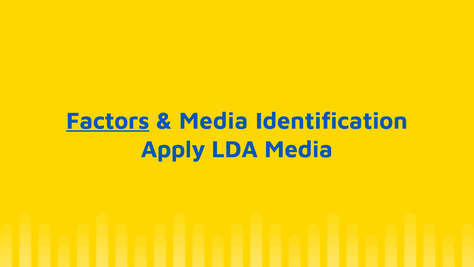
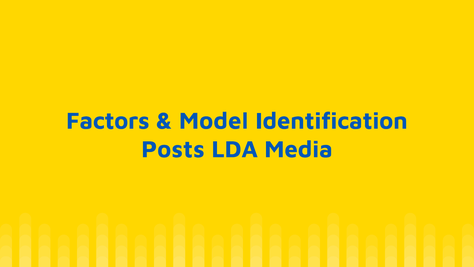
Factors underline: present -> none
Media at (214, 121): Media -> Model
Apply: Apply -> Posts
